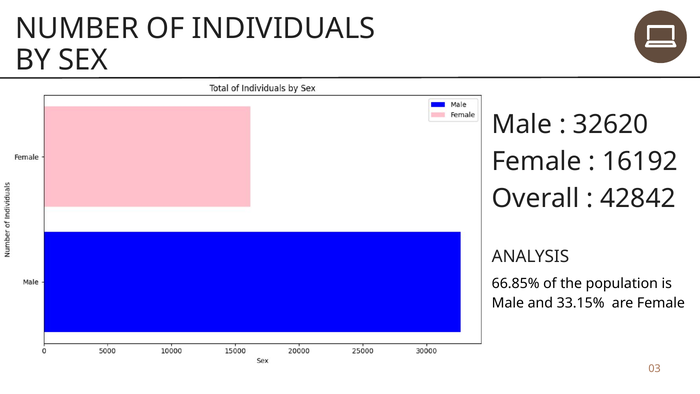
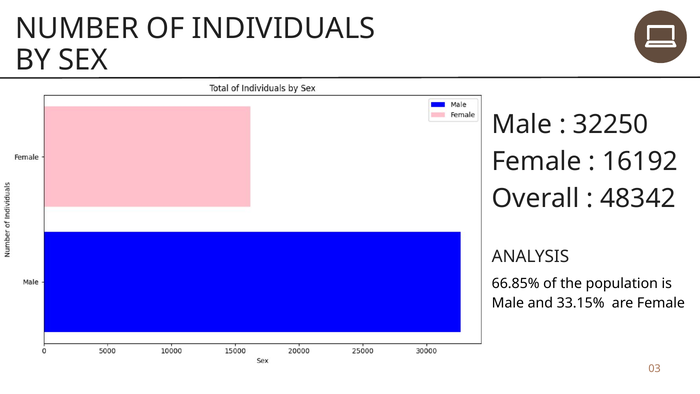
32620: 32620 -> 32250
42842: 42842 -> 48342
